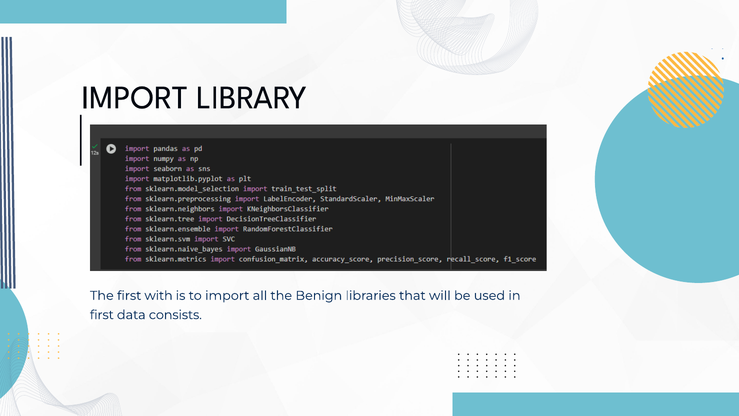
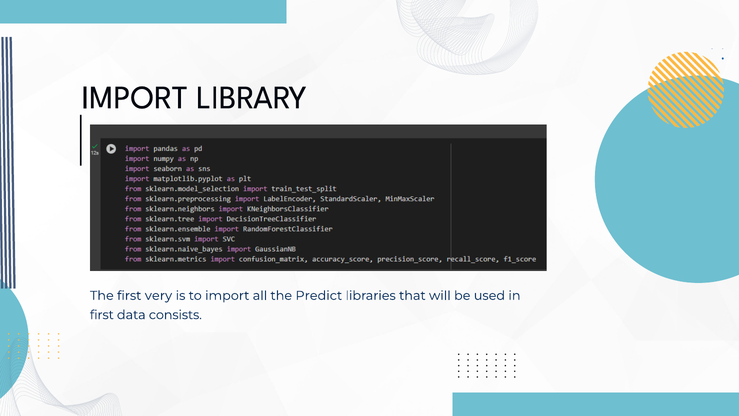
with: with -> very
Benign: Benign -> Predict
